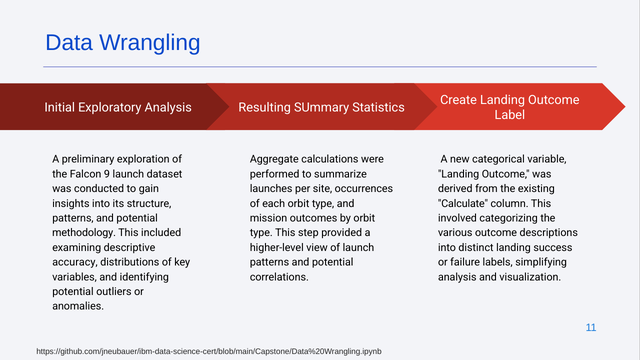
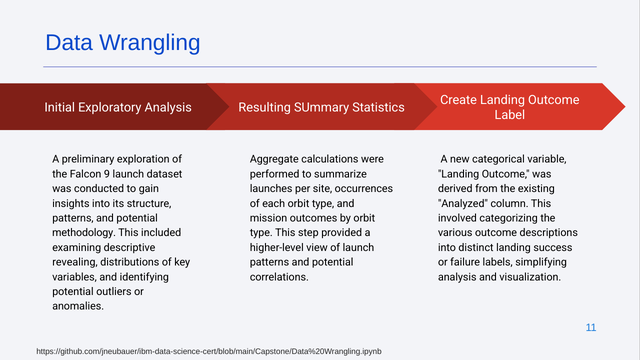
Calculate: Calculate -> Analyzed
accuracy: accuracy -> revealing
